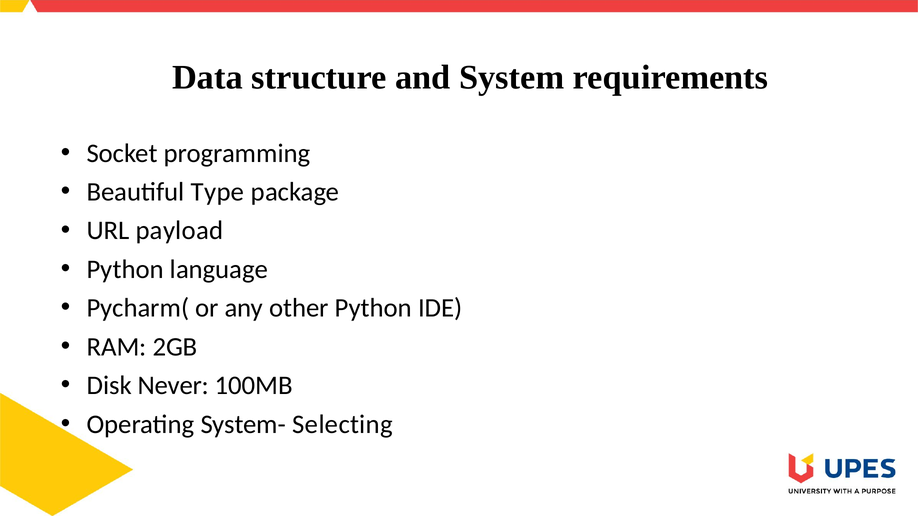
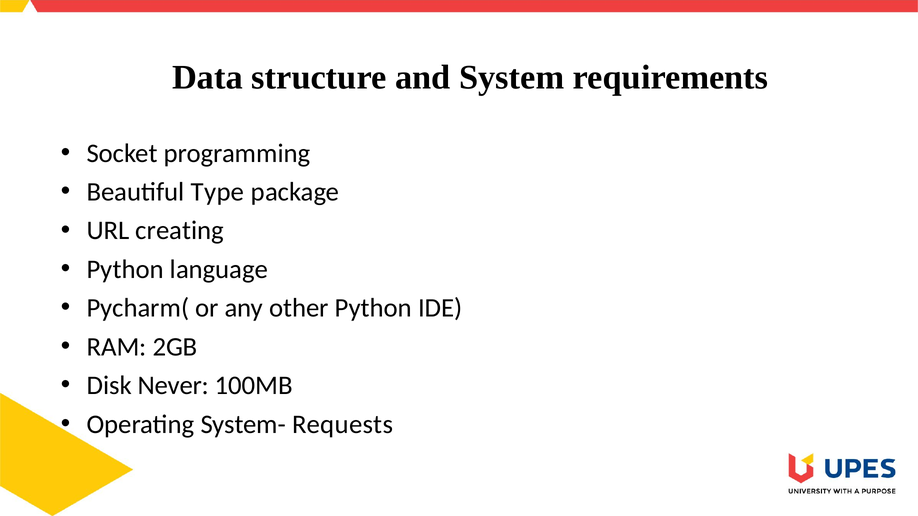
payload: payload -> creating
Selecting: Selecting -> Requests
